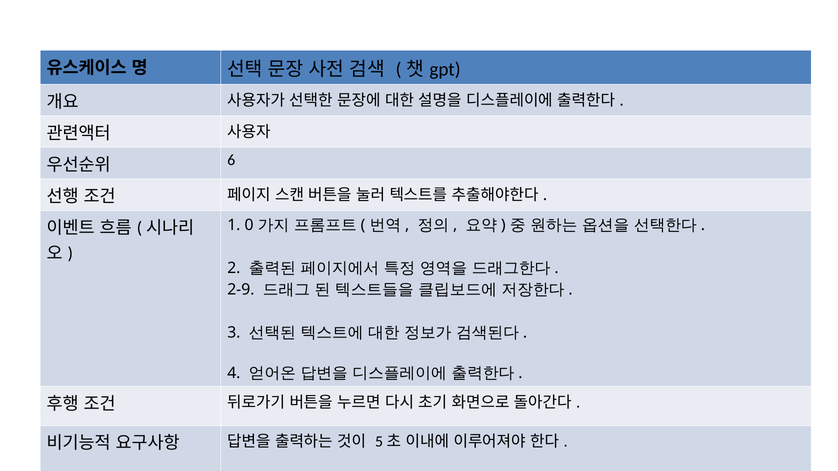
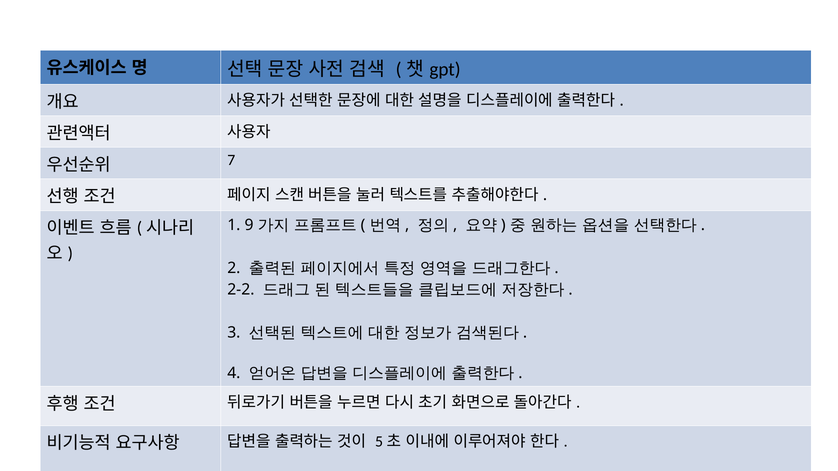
6: 6 -> 7
0: 0 -> 9
2-9: 2-9 -> 2-2
